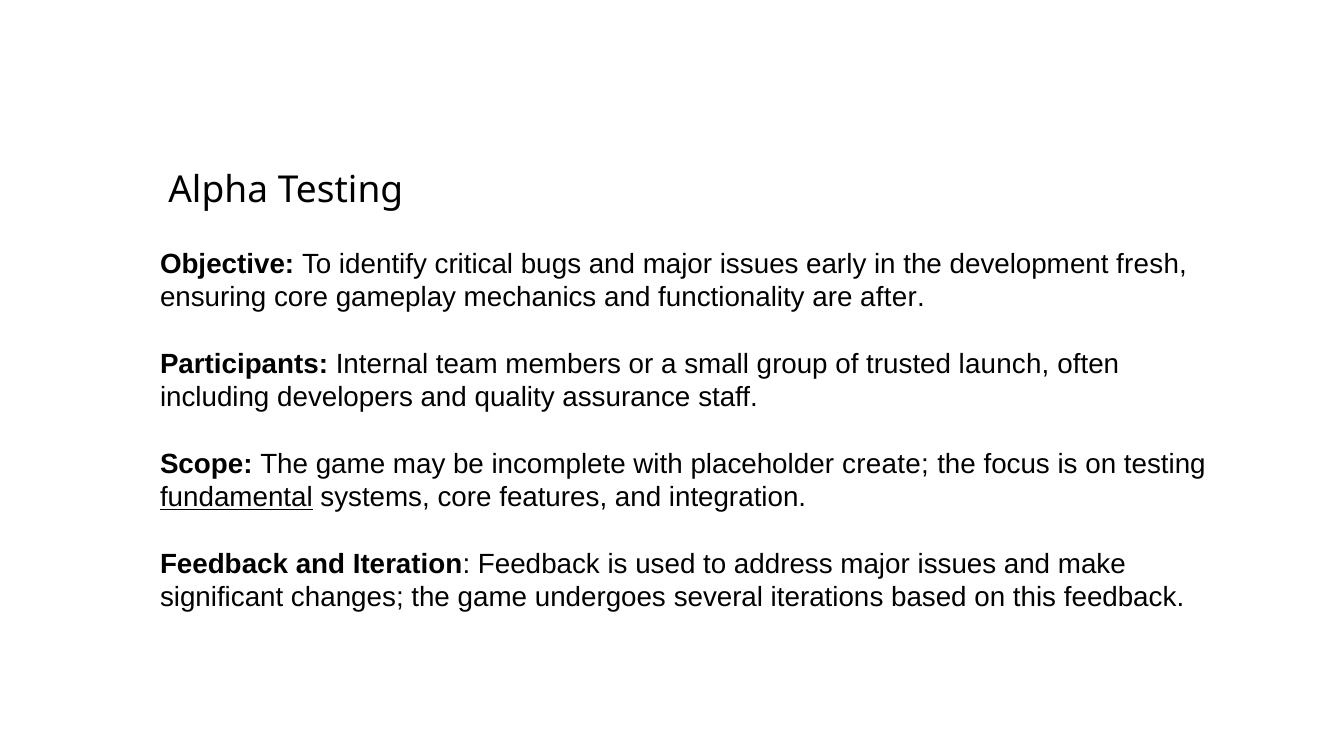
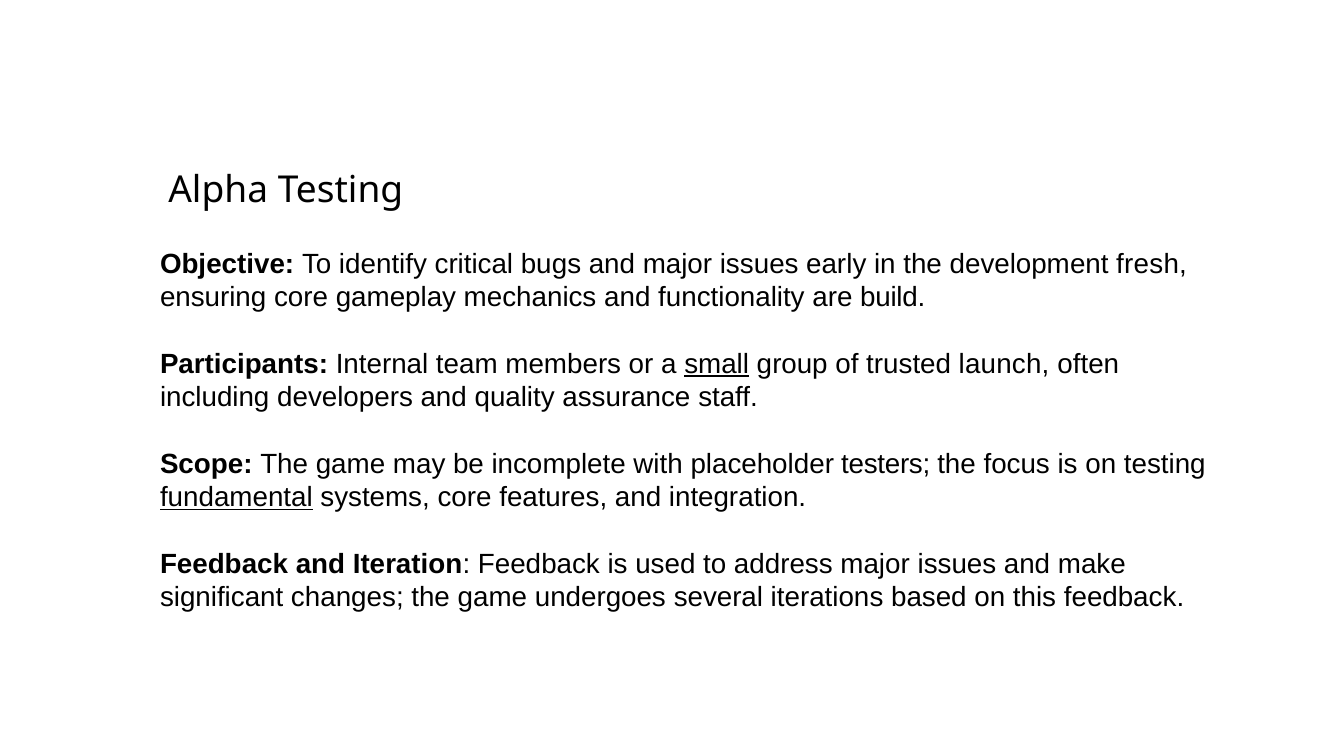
after: after -> build
small underline: none -> present
create: create -> testers
